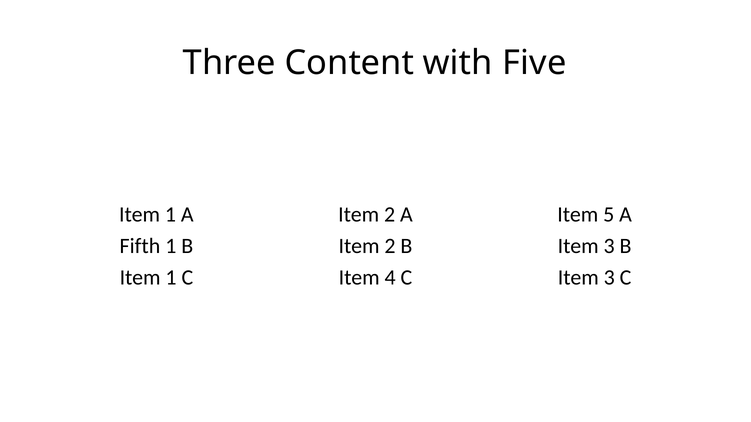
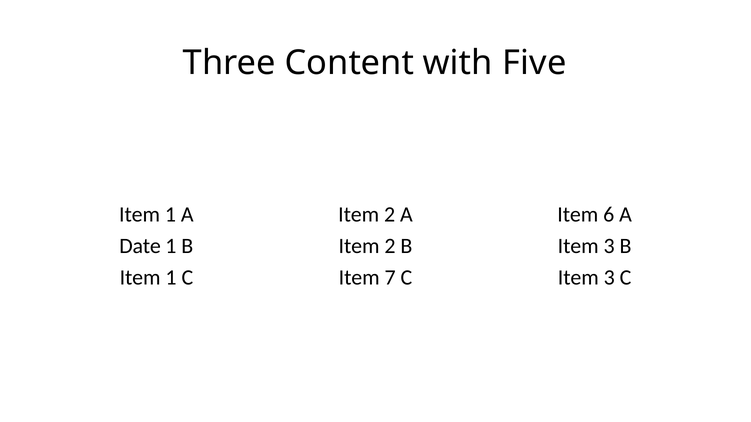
5: 5 -> 6
Fifth: Fifth -> Date
4: 4 -> 7
